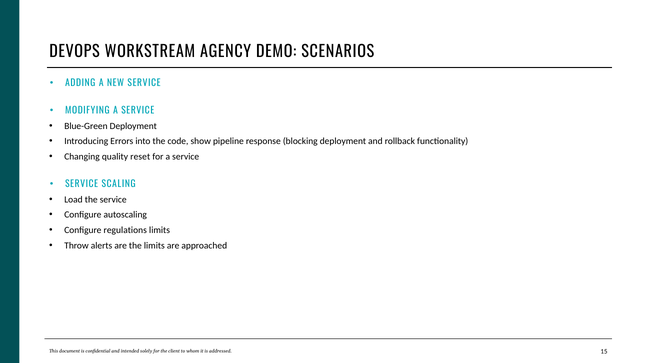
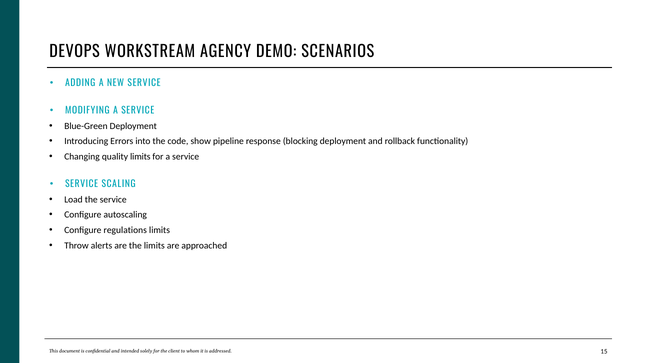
quality reset: reset -> limits
